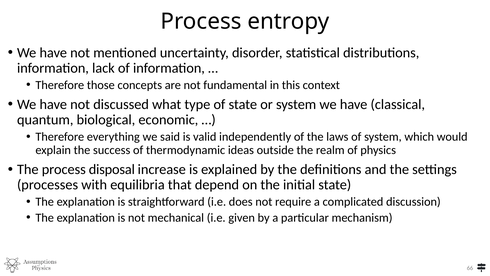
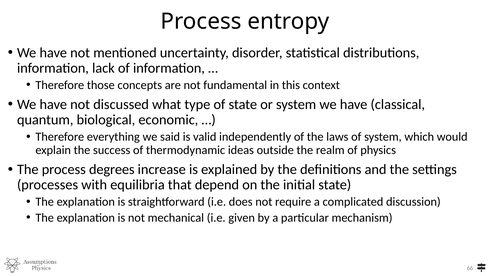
disposal: disposal -> degrees
